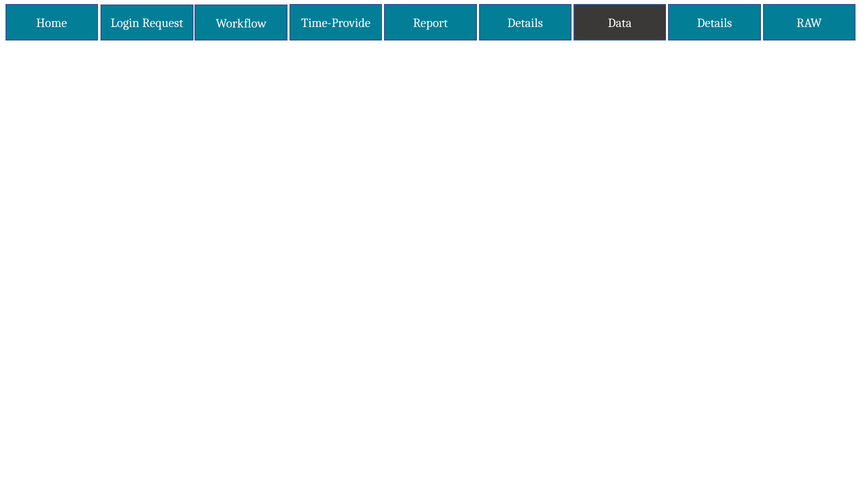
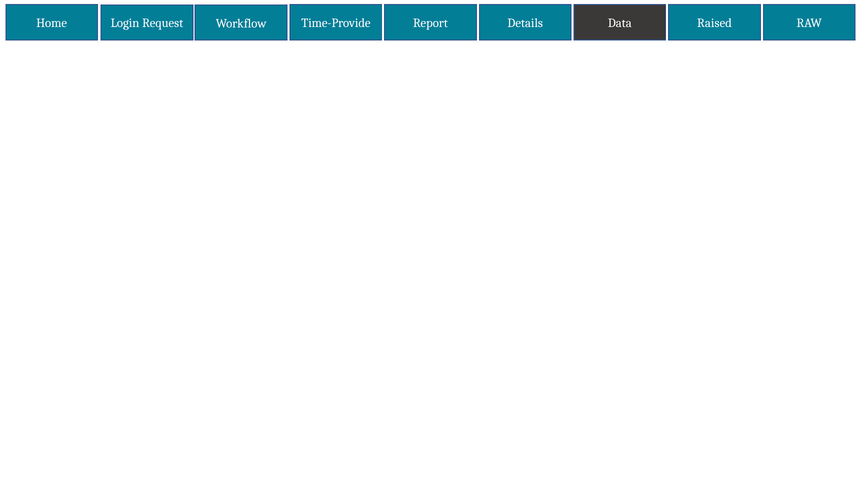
Data Details: Details -> Raised
